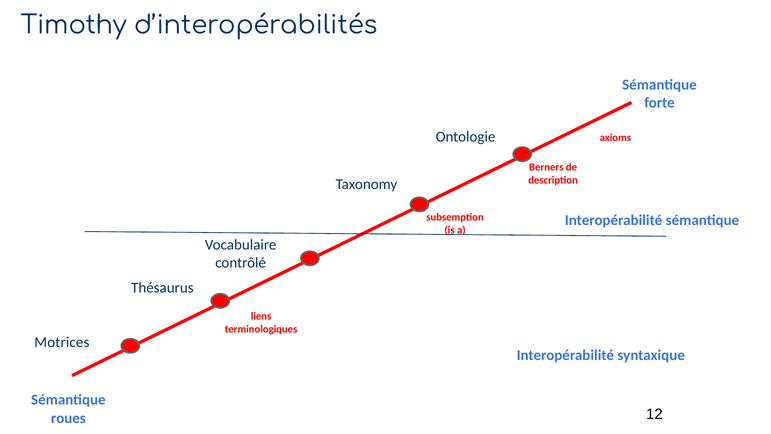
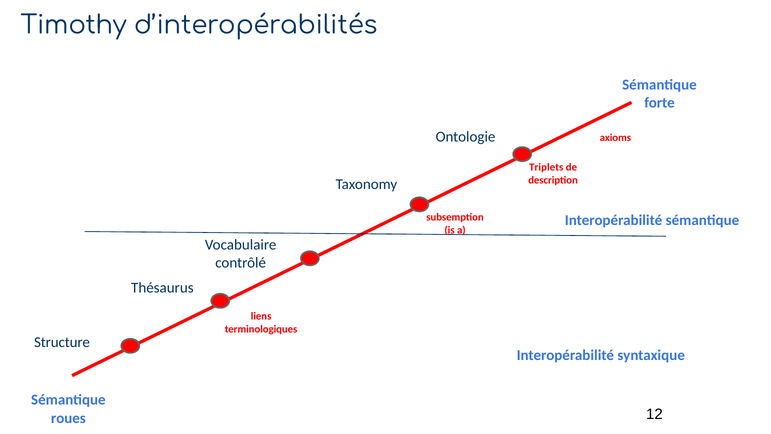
Berners: Berners -> Triplets
Motrices: Motrices -> Structure
